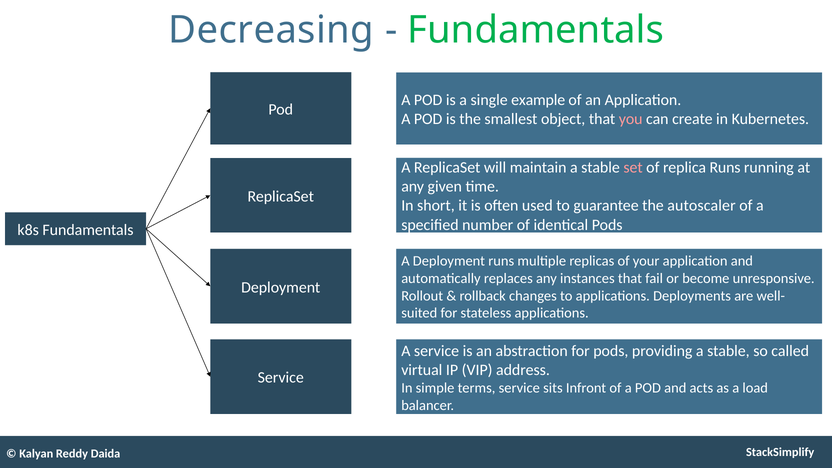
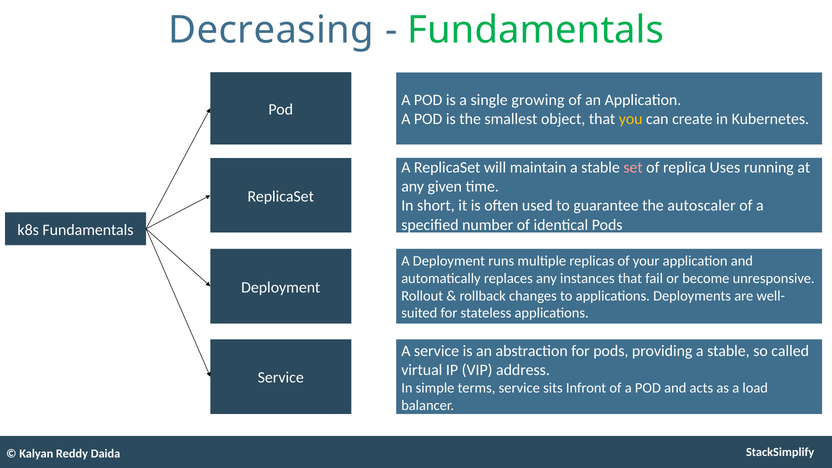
example: example -> growing
you colour: pink -> yellow
replica Runs: Runs -> Uses
